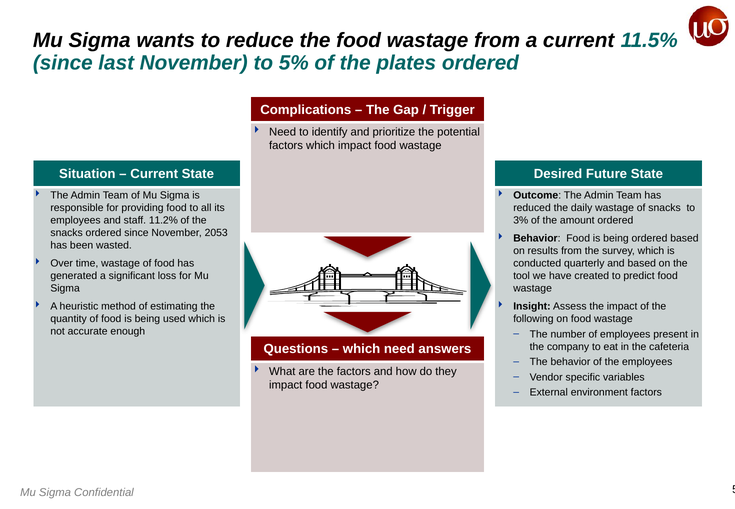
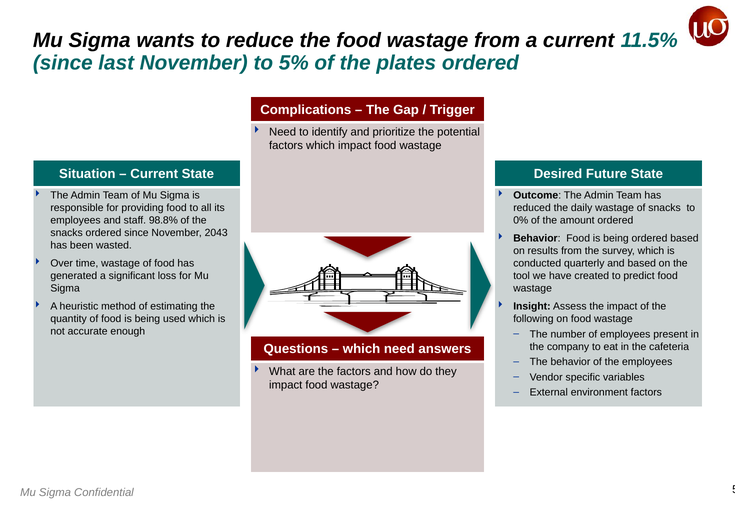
11.2%: 11.2% -> 98.8%
3%: 3% -> 0%
2053: 2053 -> 2043
